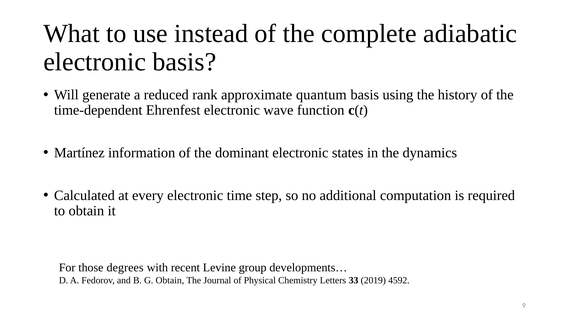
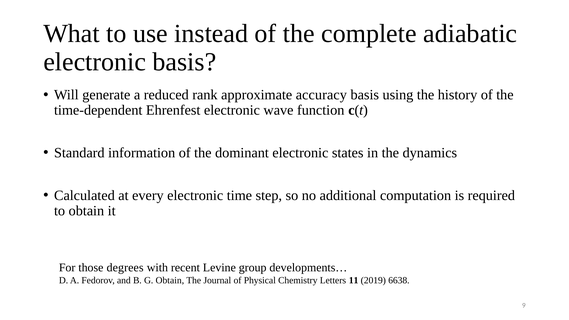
quantum: quantum -> accuracy
Martínez: Martínez -> Standard
33: 33 -> 11
4592: 4592 -> 6638
